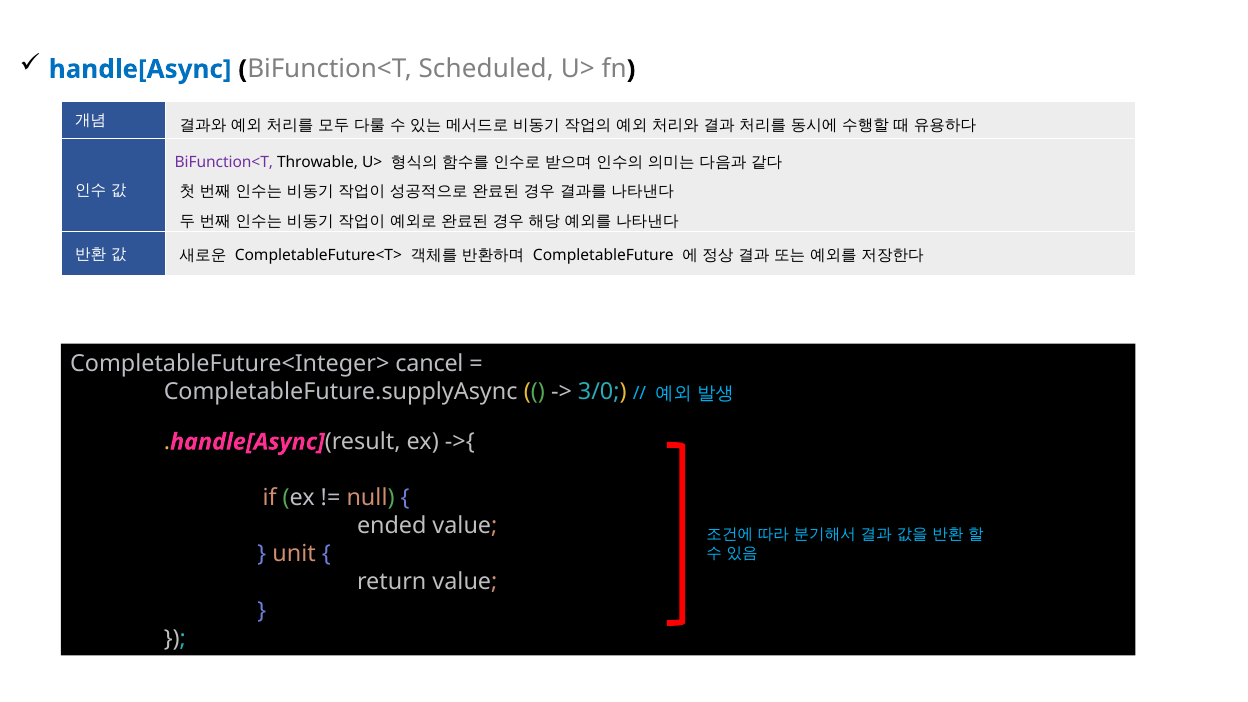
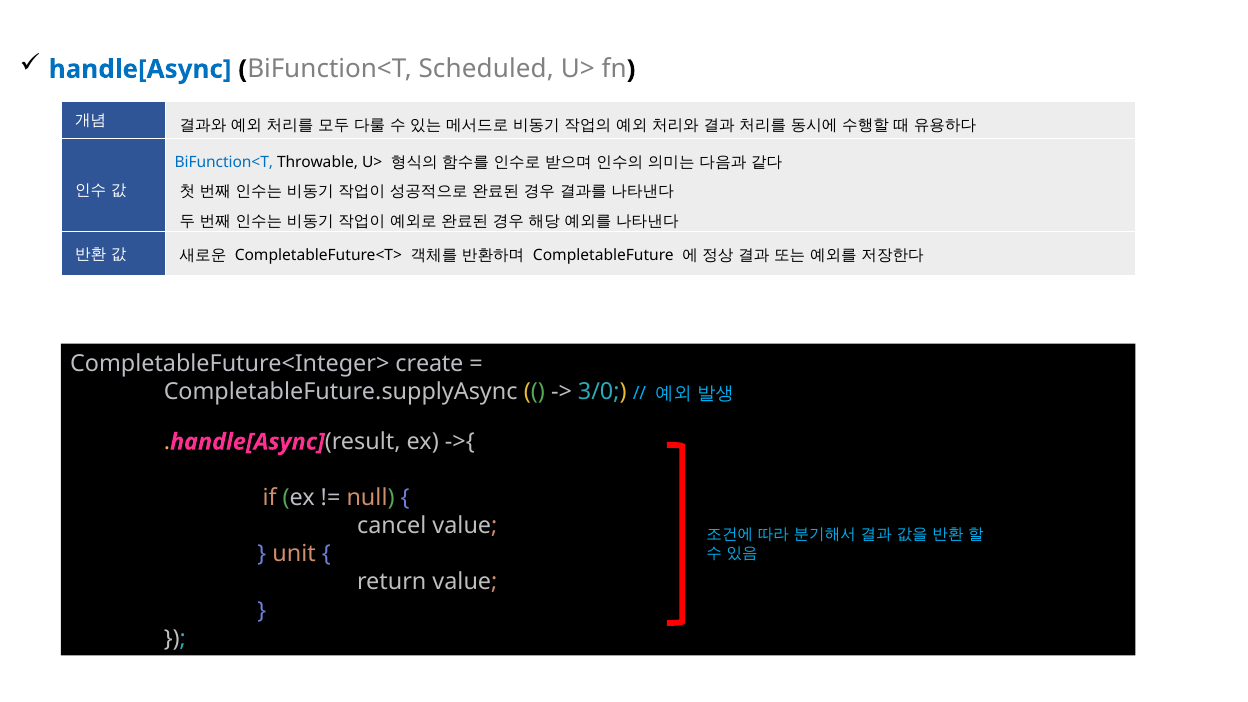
BiFunction<T at (224, 162) colour: purple -> blue
cancel: cancel -> create
ended: ended -> cancel
